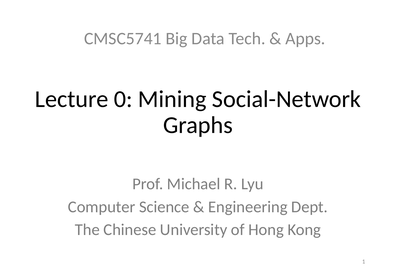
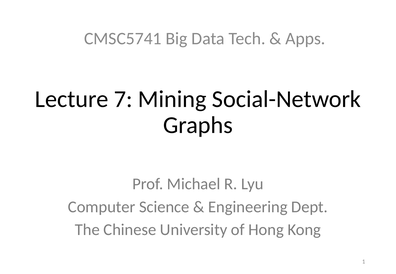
0: 0 -> 7
